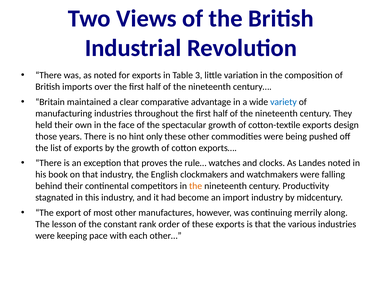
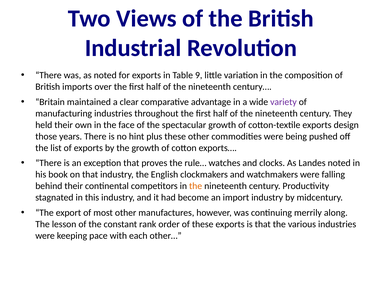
3: 3 -> 9
variety colour: blue -> purple
only: only -> plus
